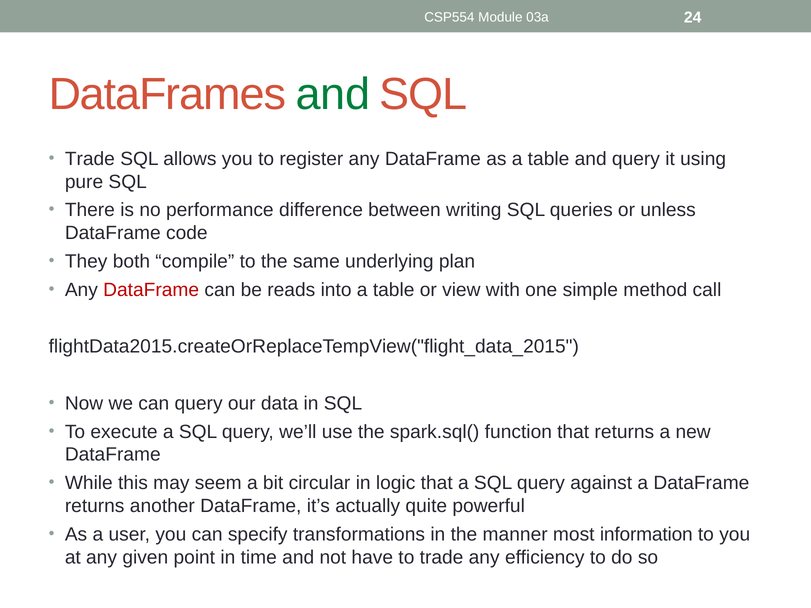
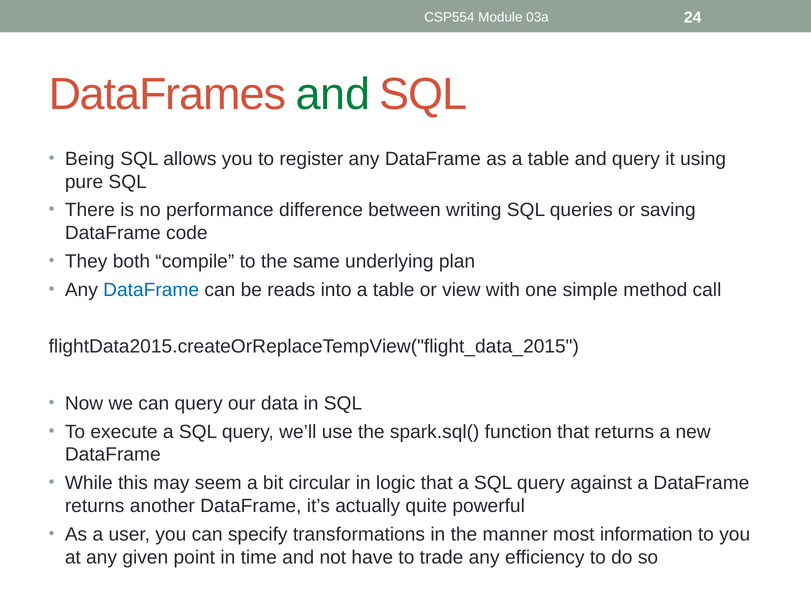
Trade at (90, 159): Trade -> Being
unless: unless -> saving
DataFrame at (151, 290) colour: red -> blue
